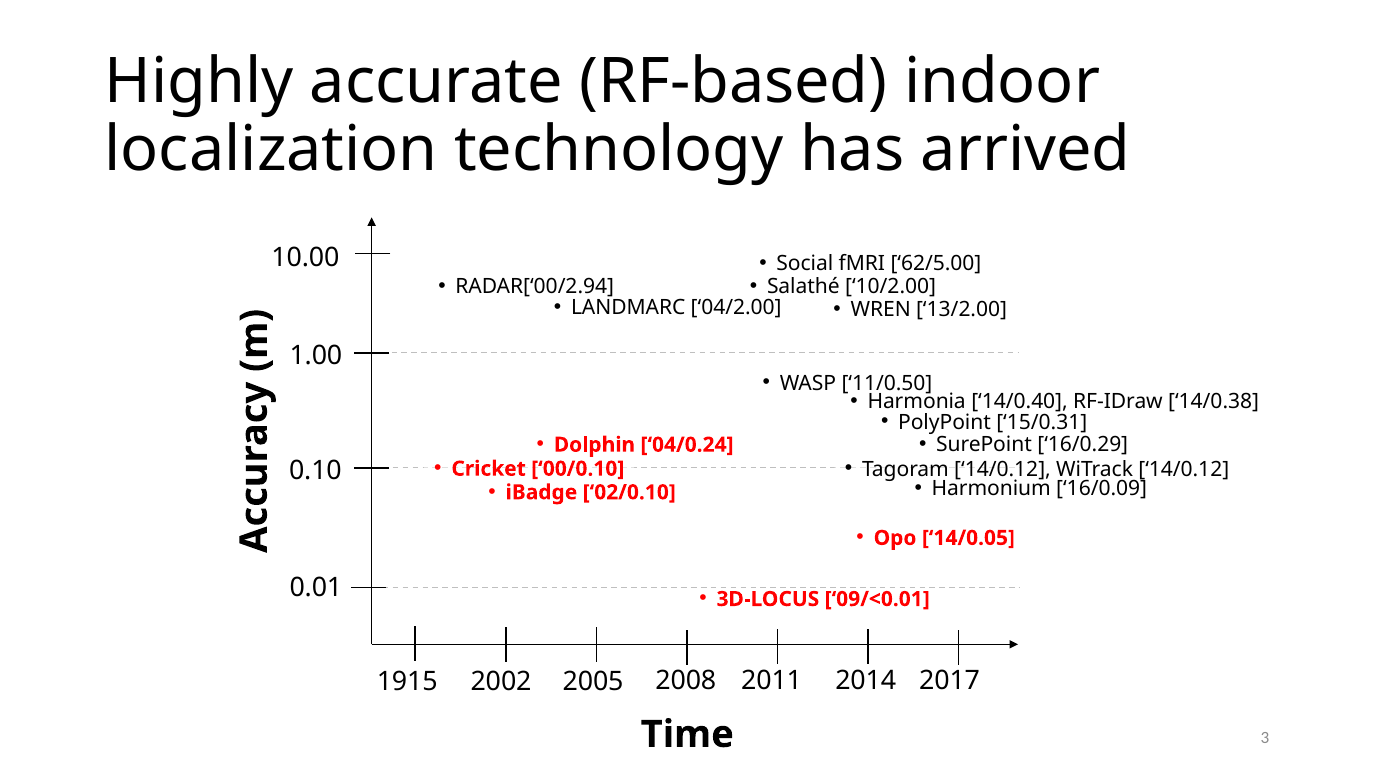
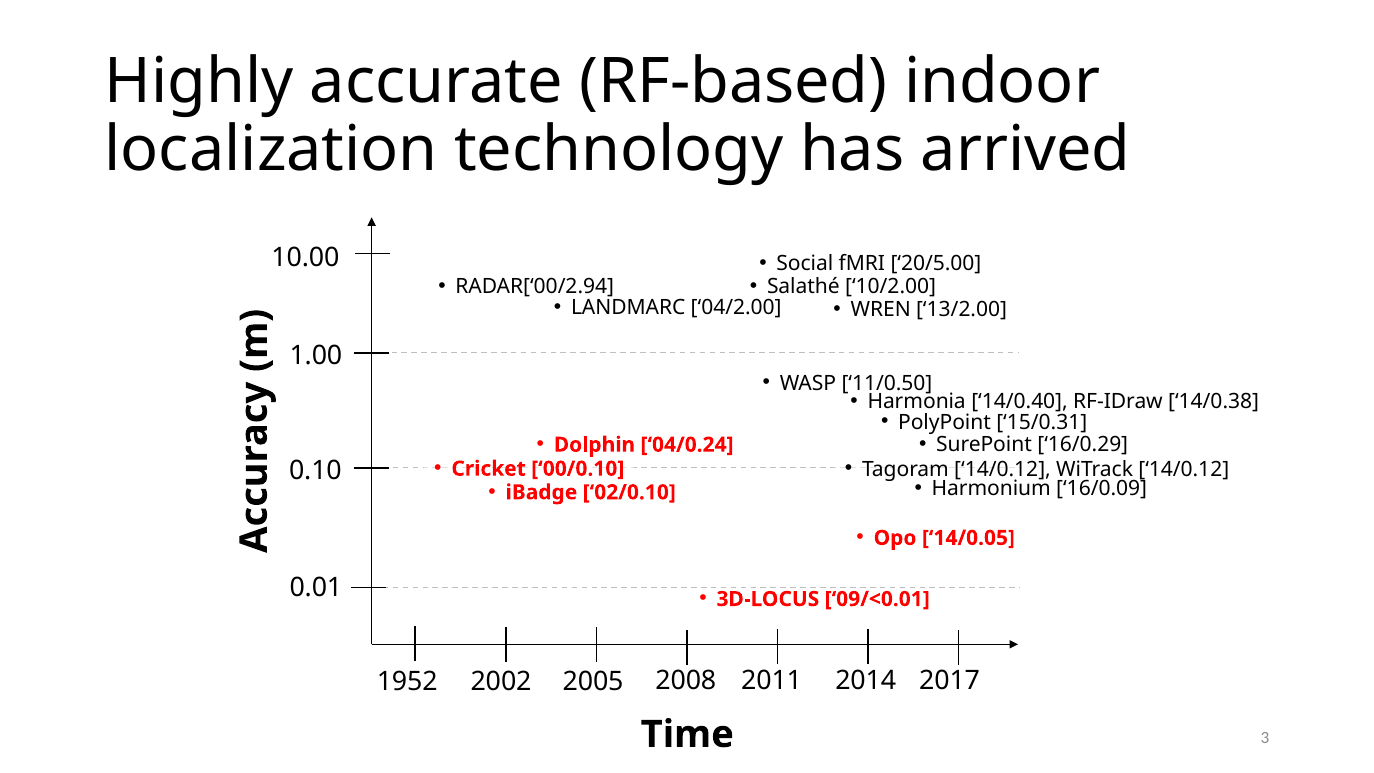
62/5.00: 62/5.00 -> 20/5.00
1915: 1915 -> 1952
